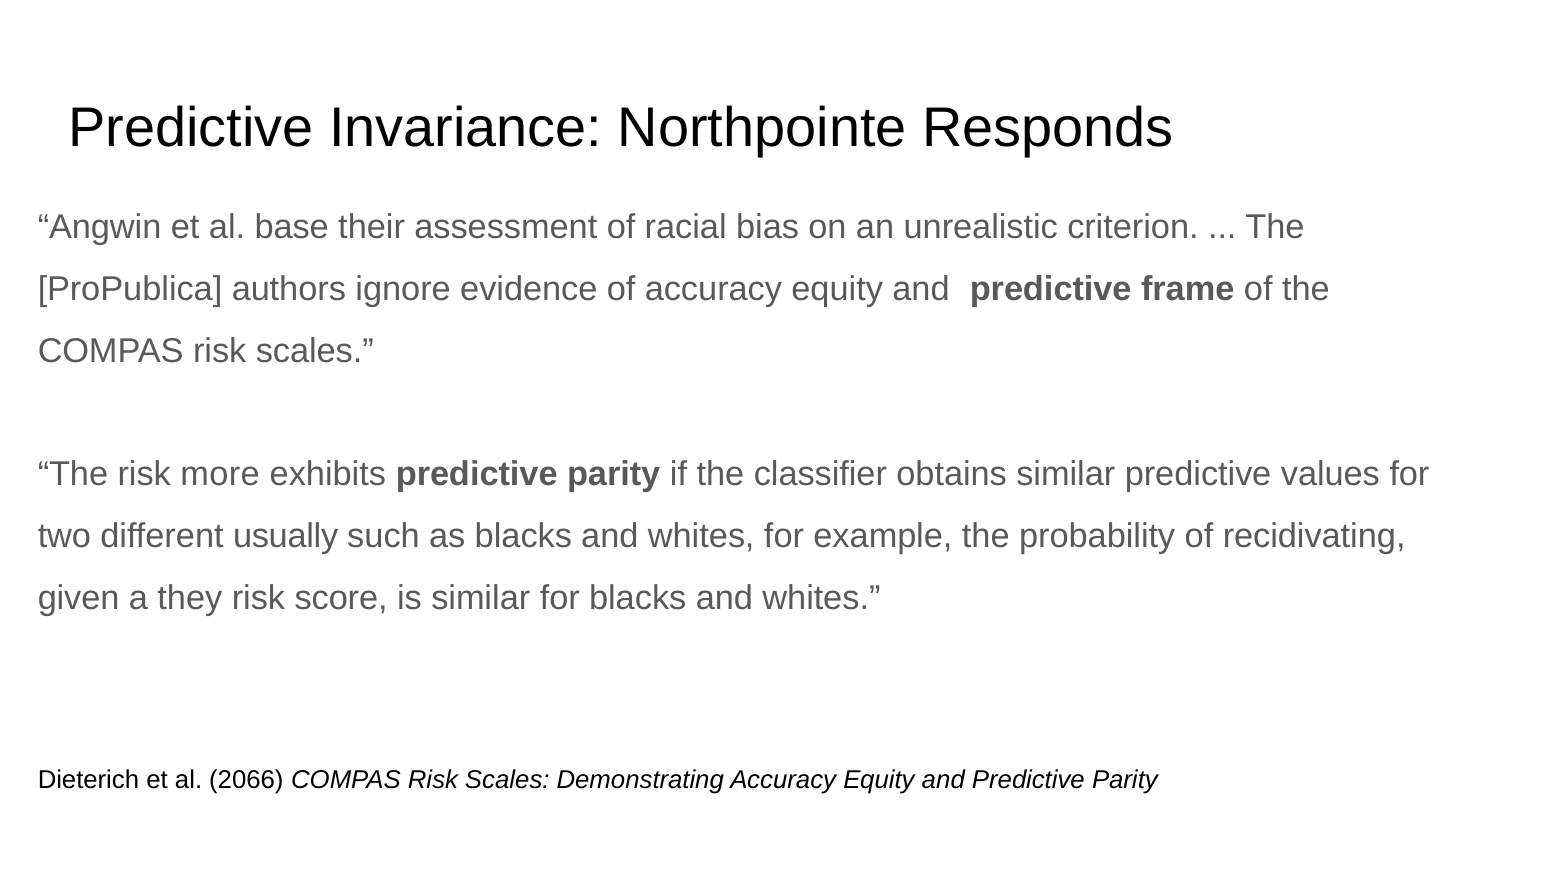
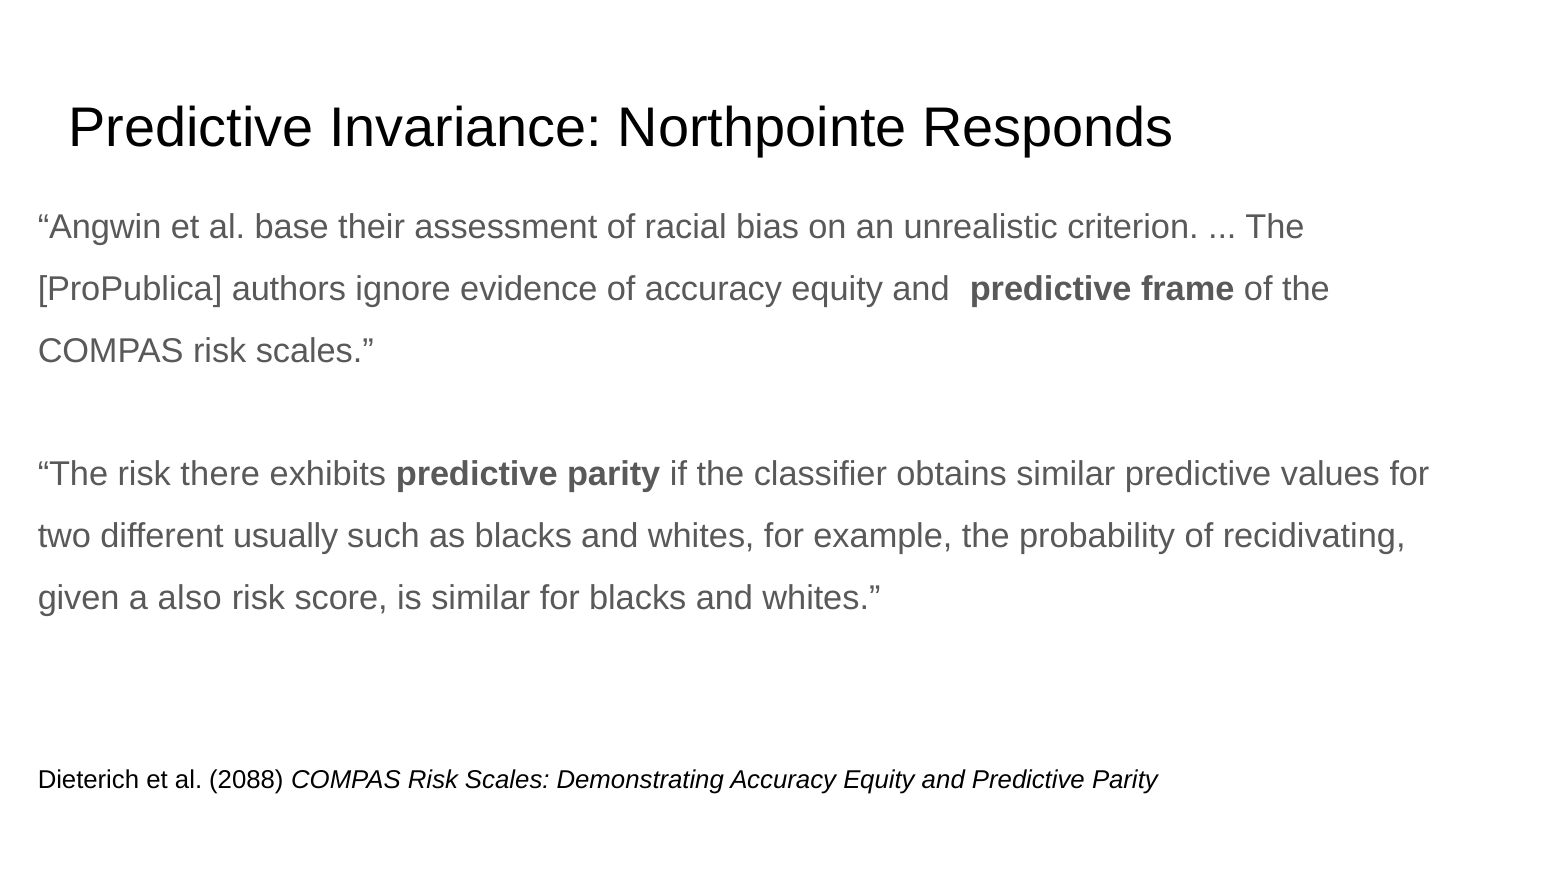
more: more -> there
they: they -> also
2066: 2066 -> 2088
